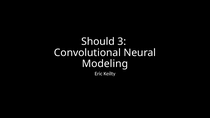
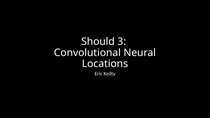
Modeling: Modeling -> Locations
